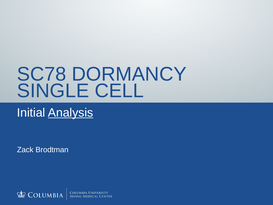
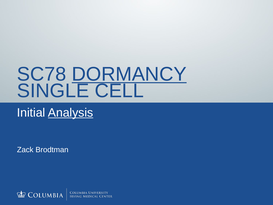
DORMANCY underline: none -> present
